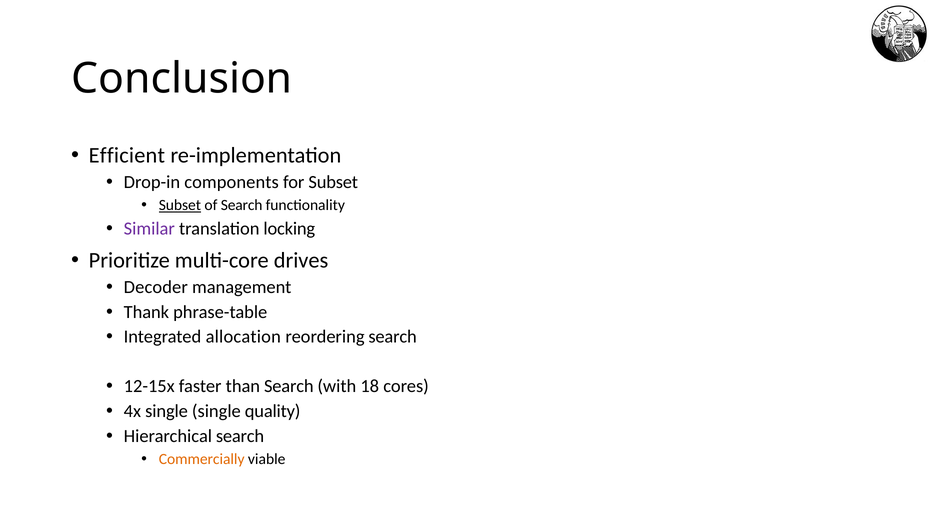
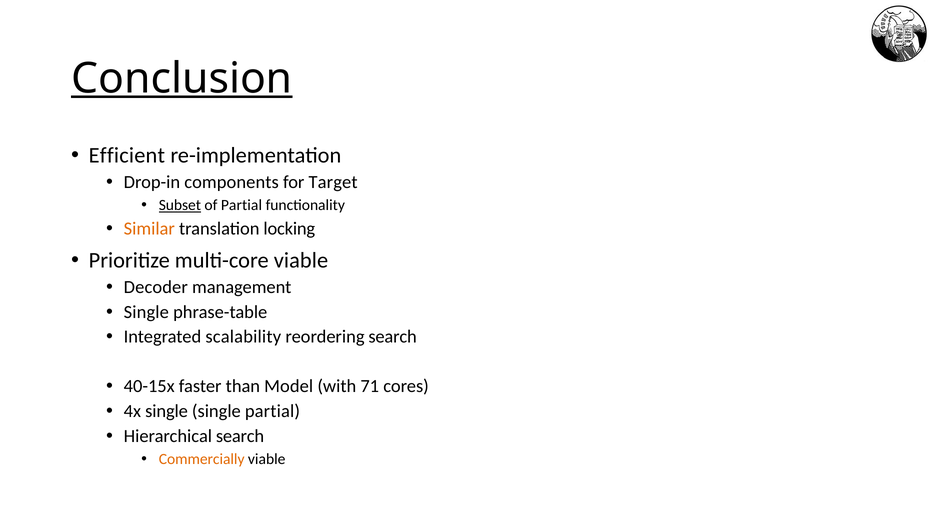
Conclusion underline: none -> present
for Subset: Subset -> Target
of Search: Search -> Partial
Similar colour: purple -> orange
multi-core drives: drives -> viable
Thank at (146, 312): Thank -> Single
allocation: allocation -> scalability
12-15x: 12-15x -> 40-15x
than Search: Search -> Model
18: 18 -> 71
single quality: quality -> partial
